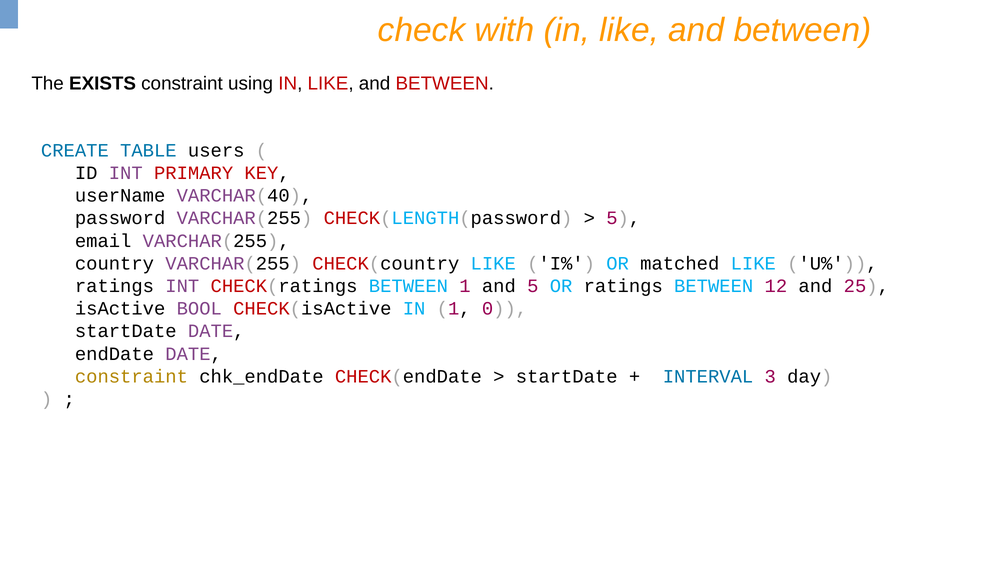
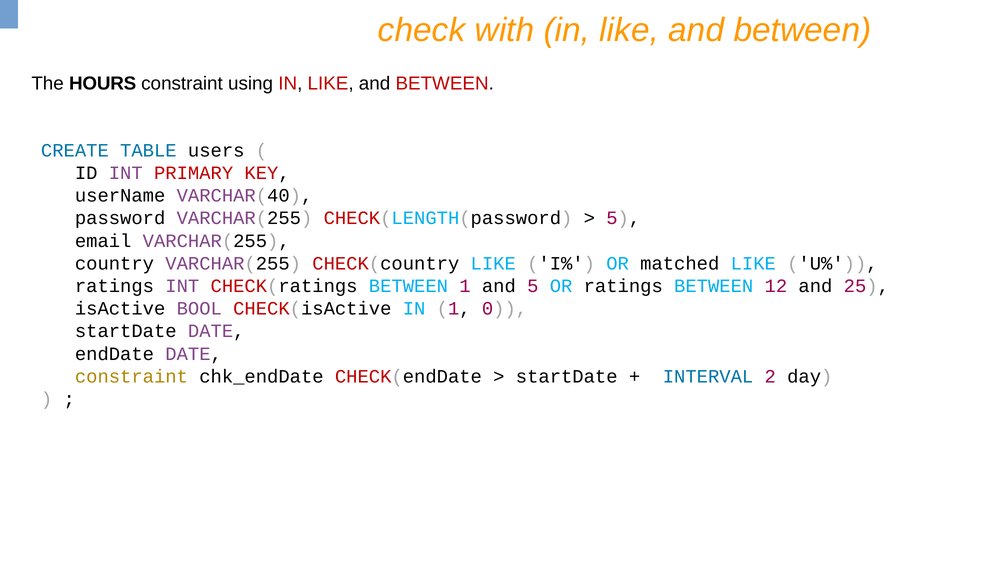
EXISTS: EXISTS -> HOURS
3: 3 -> 2
